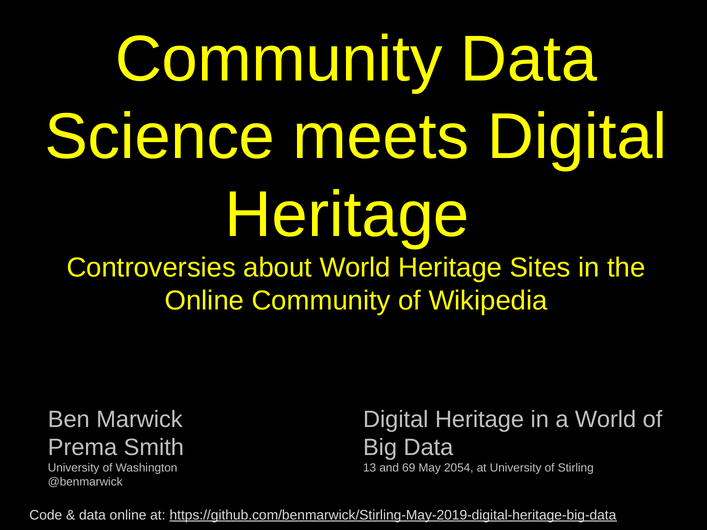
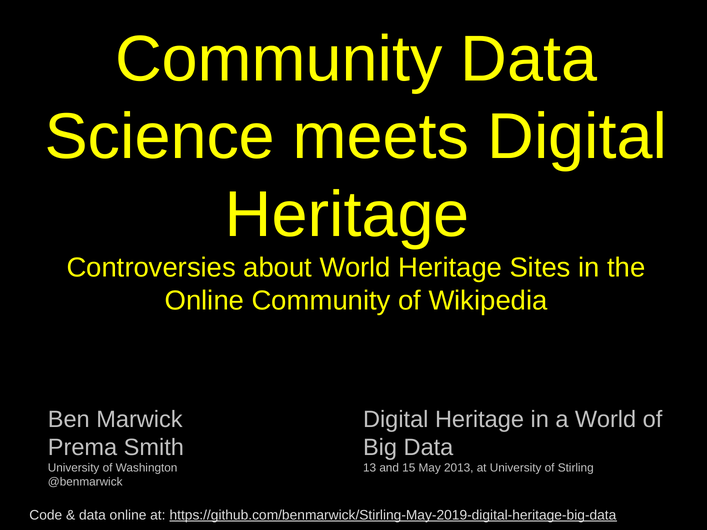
69: 69 -> 15
2054: 2054 -> 2013
